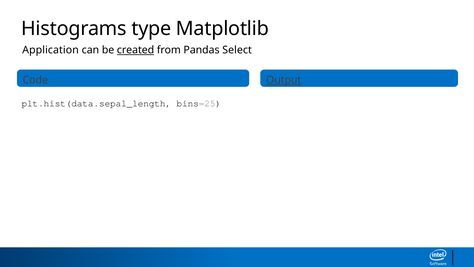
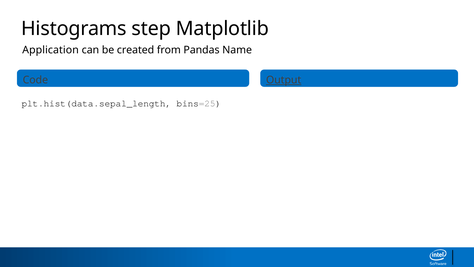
type: type -> step
created underline: present -> none
Select: Select -> Name
